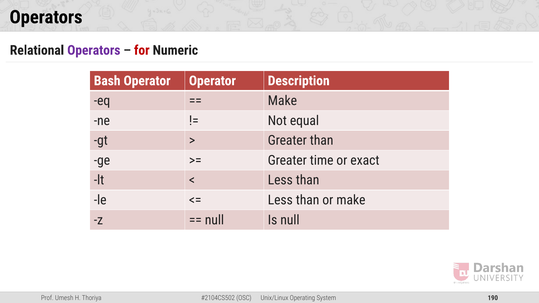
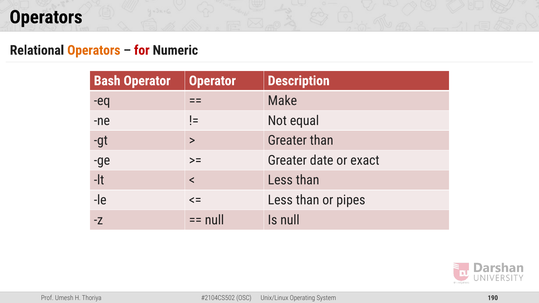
Operators at (94, 50) colour: purple -> orange
time: time -> date
or make: make -> pipes
